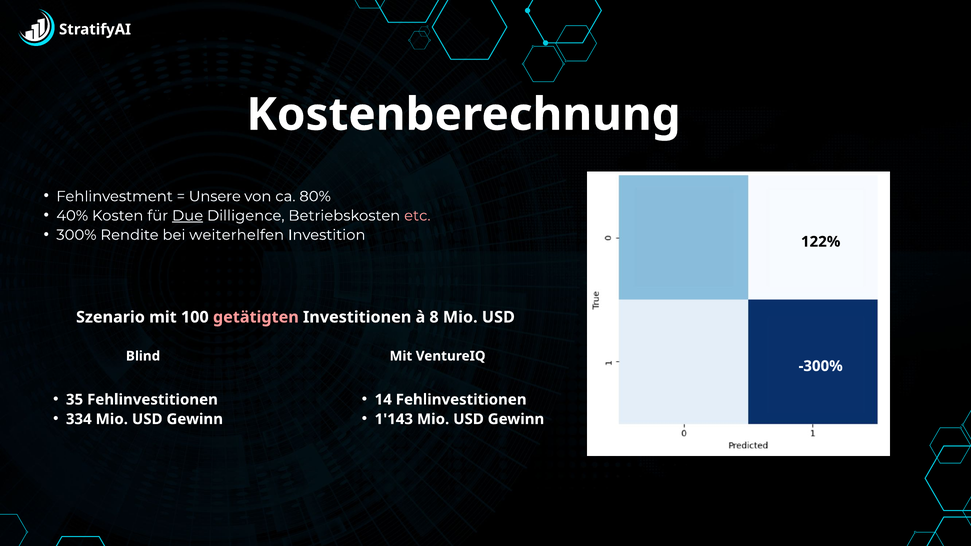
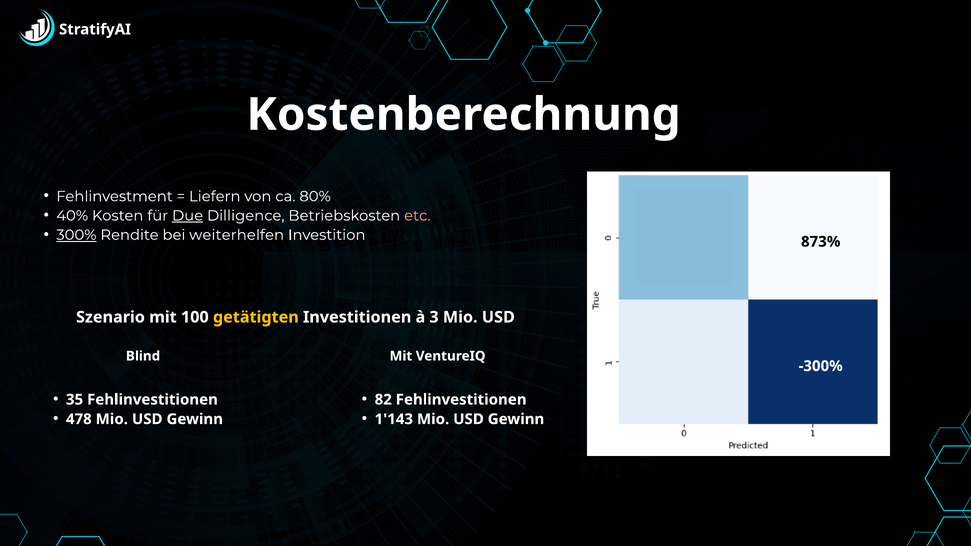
Unsere: Unsere -> Liefern
300% underline: none -> present
122%: 122% -> 873%
getätigten colour: pink -> yellow
8: 8 -> 3
14: 14 -> 82
334: 334 -> 478
